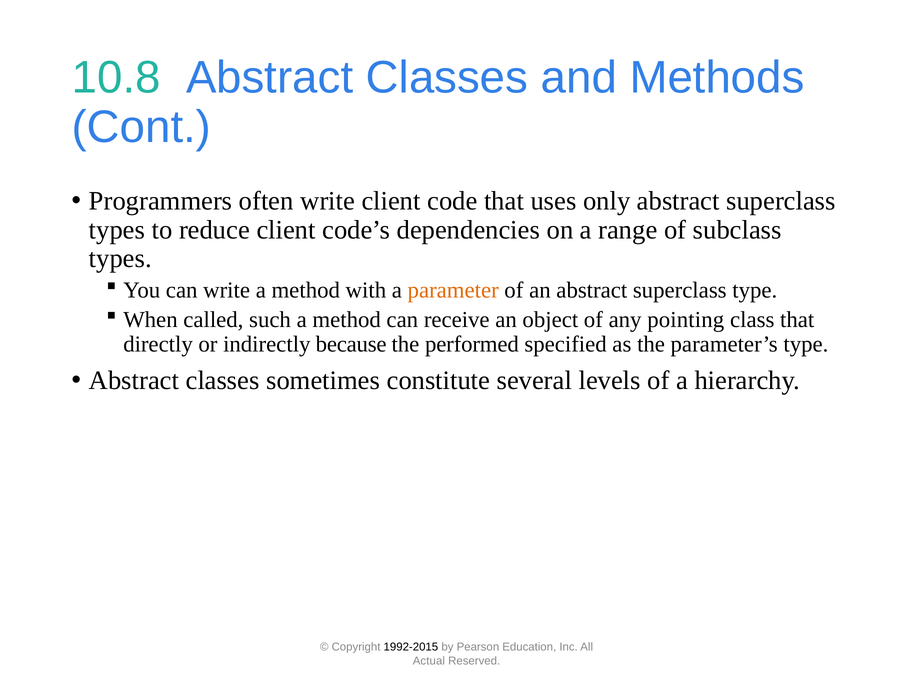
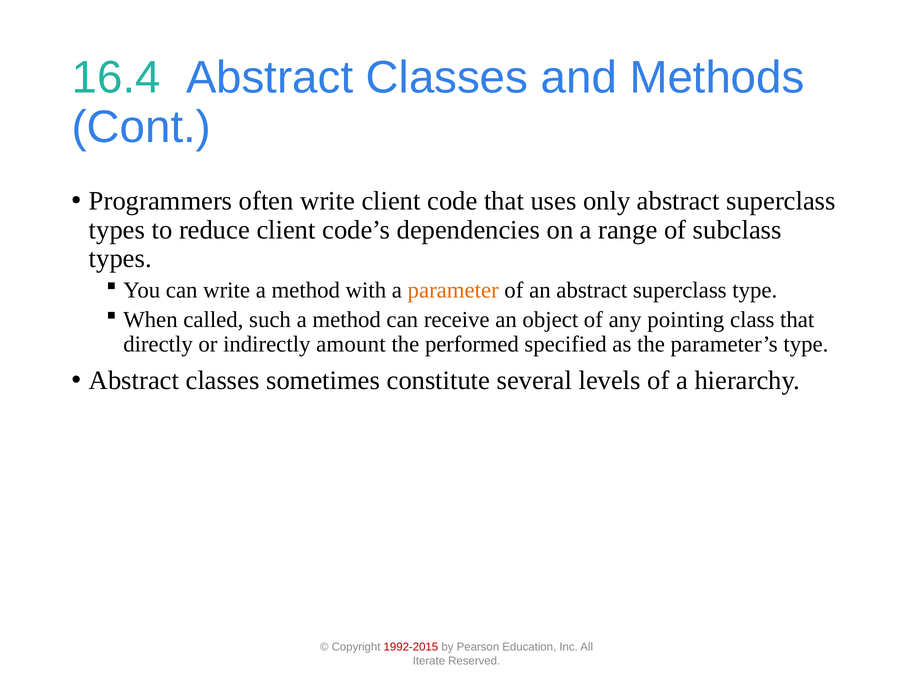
10.8: 10.8 -> 16.4
because: because -> amount
1992-2015 colour: black -> red
Actual: Actual -> Iterate
